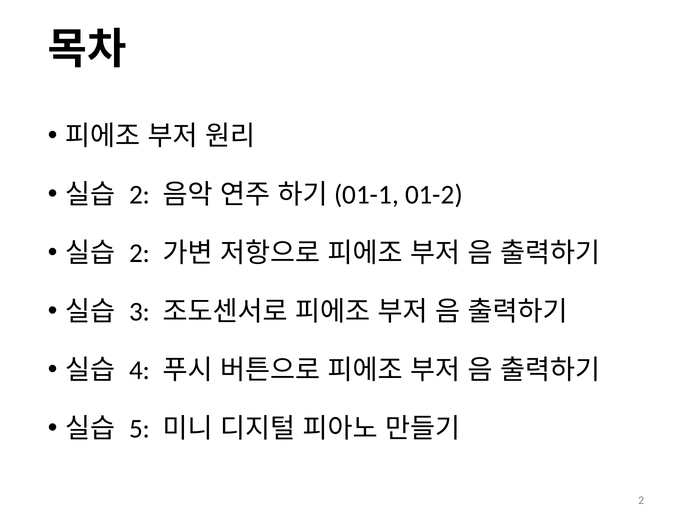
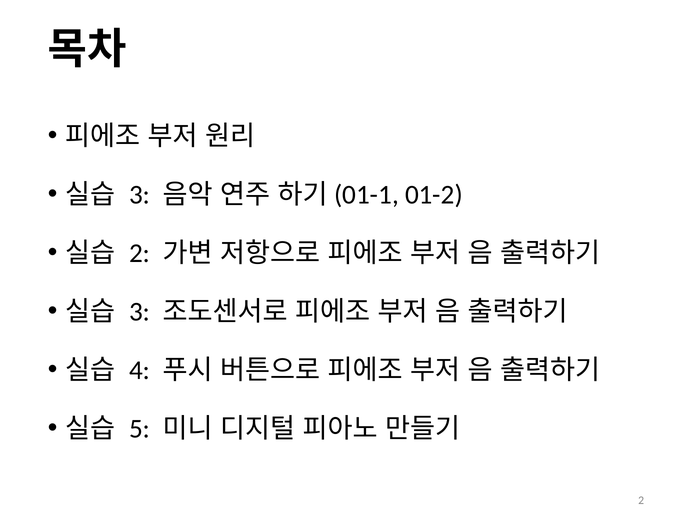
2 at (140, 195): 2 -> 3
